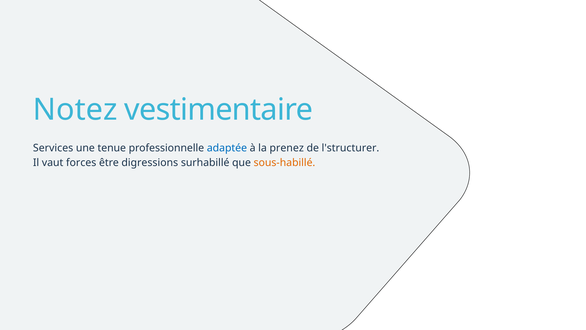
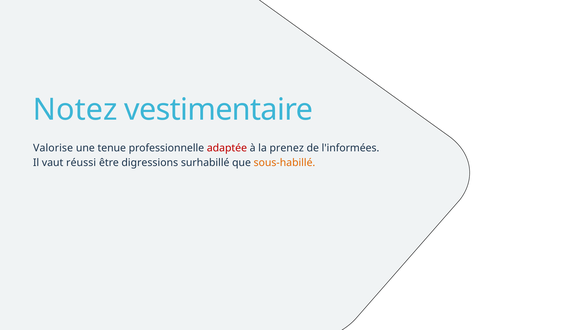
Services: Services -> Valorise
adaptée colour: blue -> red
l'structurer: l'structurer -> l'informées
forces: forces -> réussi
